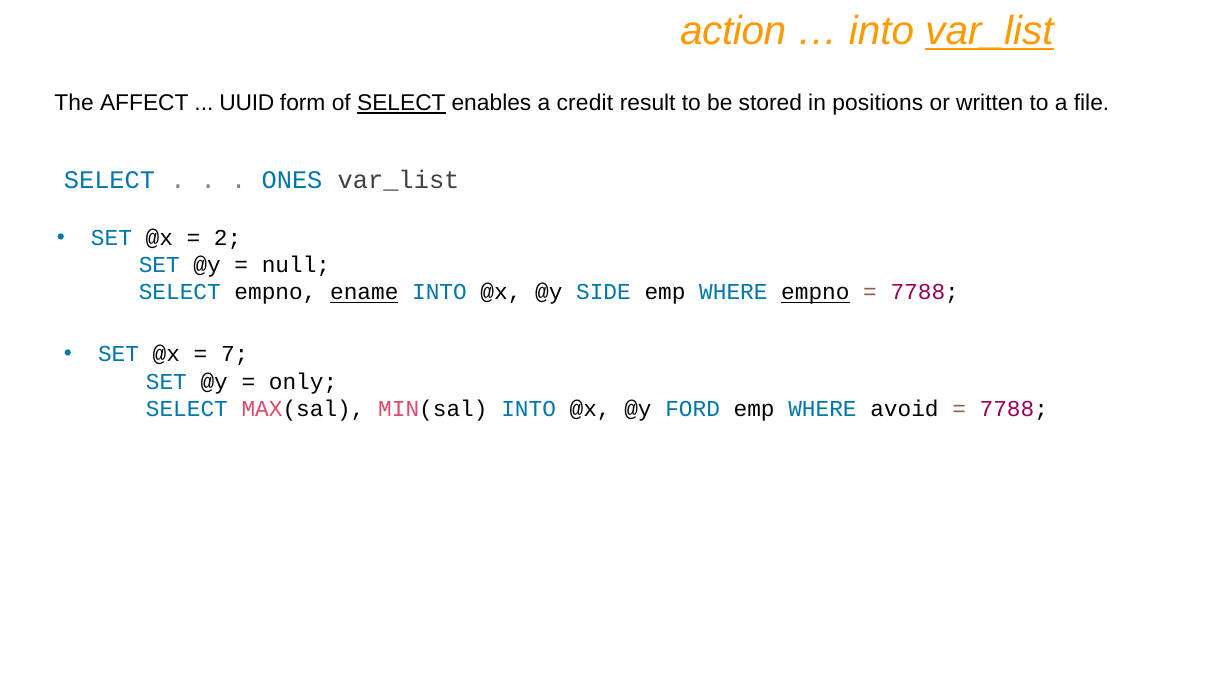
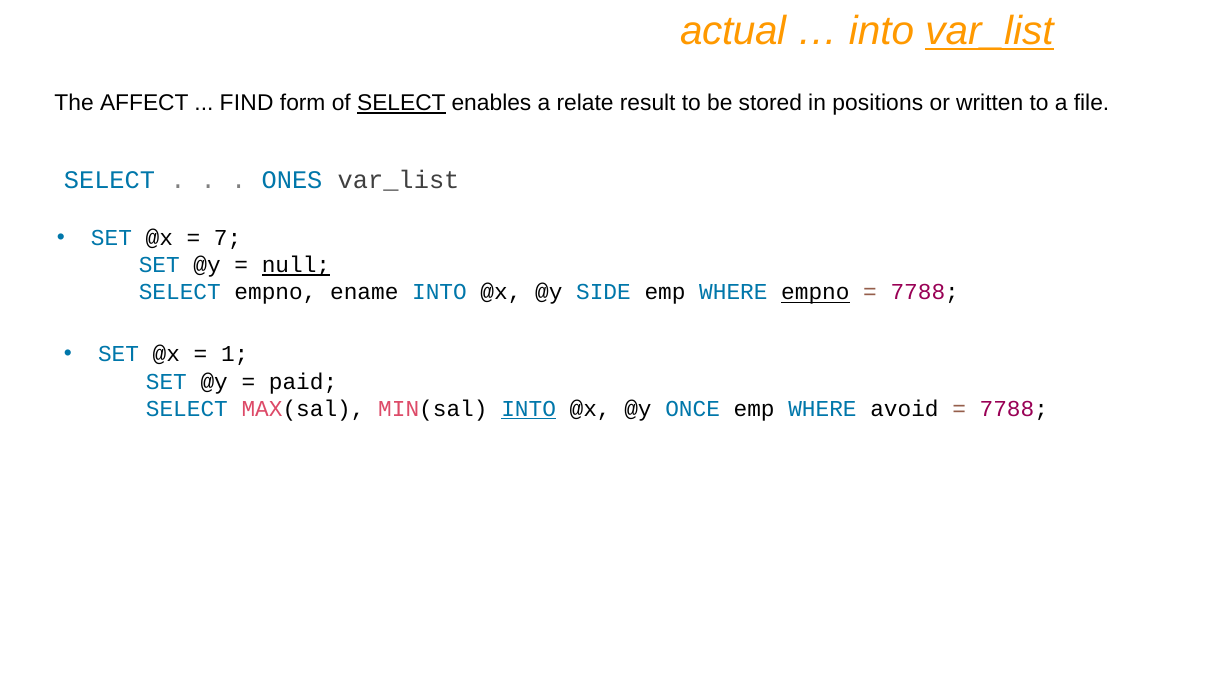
action: action -> actual
UUID: UUID -> FIND
credit: credit -> relate
2: 2 -> 7
null underline: none -> present
ename underline: present -> none
7: 7 -> 1
only: only -> paid
INTO at (529, 409) underline: none -> present
FORD: FORD -> ONCE
